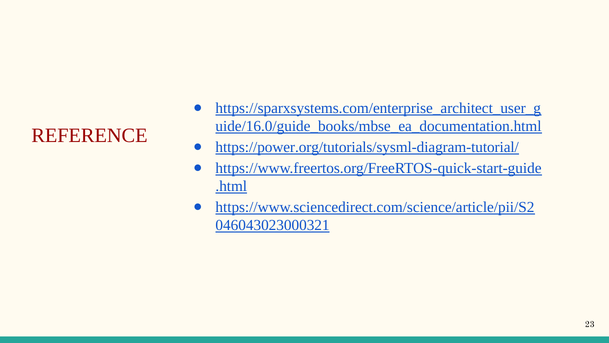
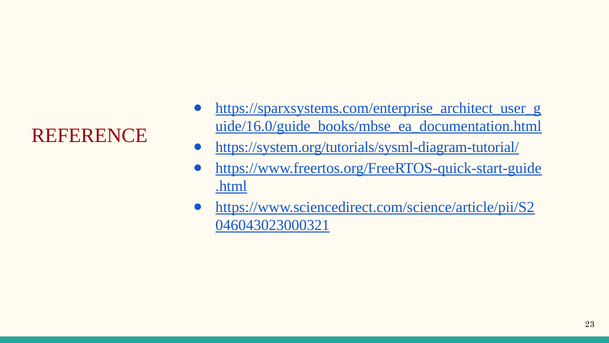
https://power.org/tutorials/sysml-diagram-tutorial/: https://power.org/tutorials/sysml-diagram-tutorial/ -> https://system.org/tutorials/sysml-diagram-tutorial/
